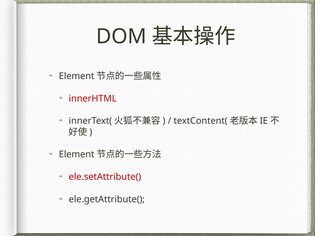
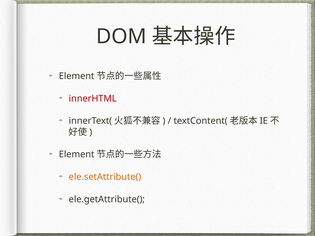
ele.setAttribute( colour: red -> orange
